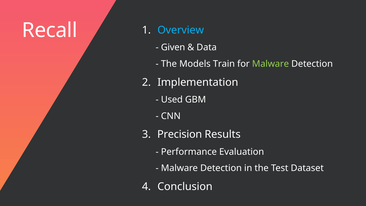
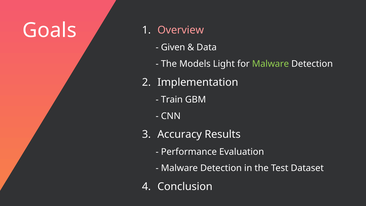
Recall: Recall -> Goals
Overview colour: light blue -> pink
Train: Train -> Light
Used: Used -> Train
Precision: Precision -> Accuracy
